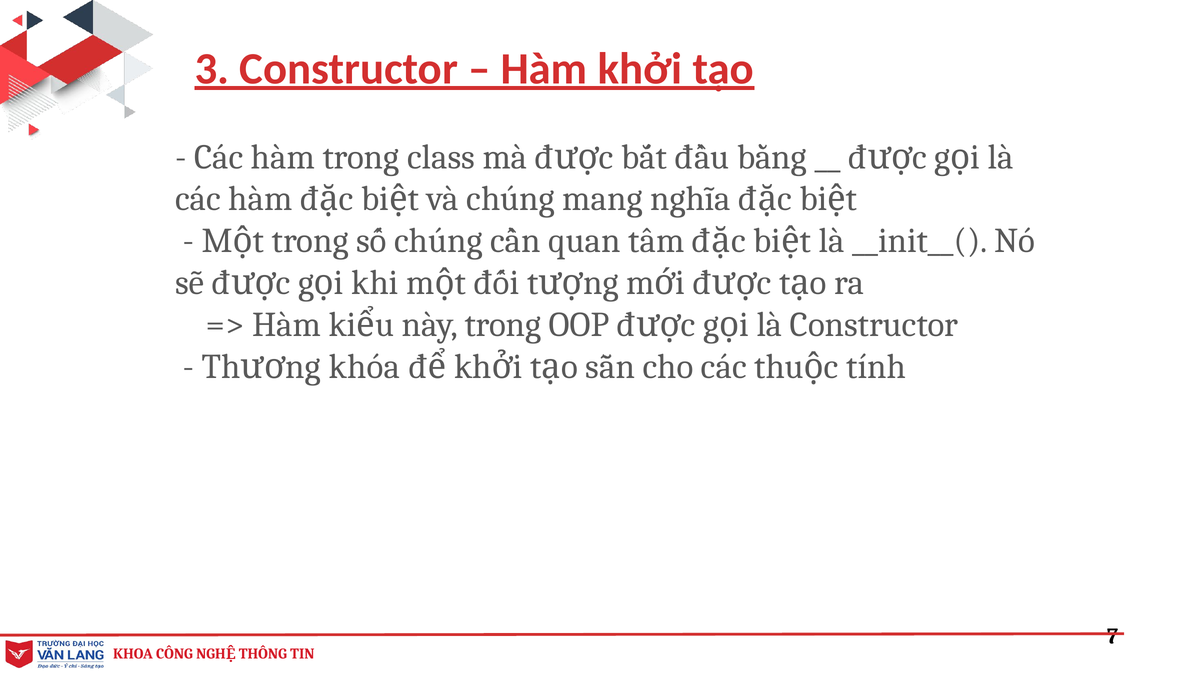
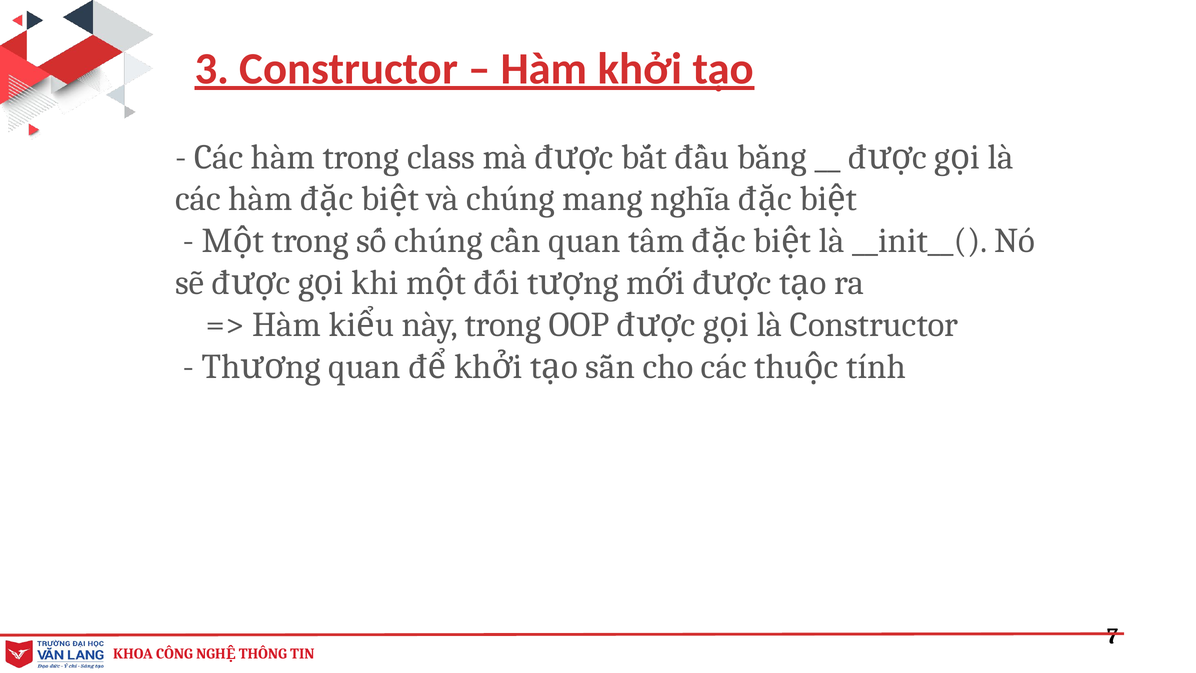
khóa at (364, 366): khóa -> quan
